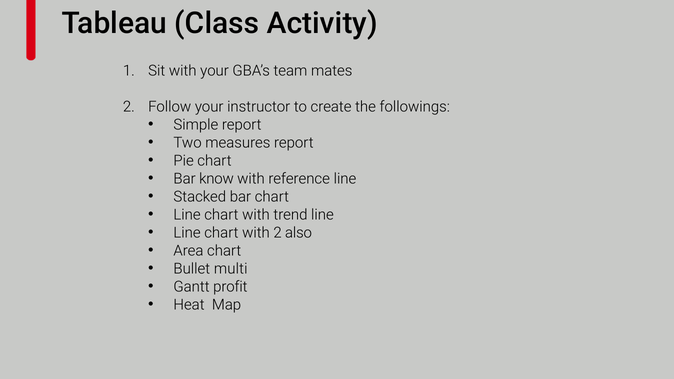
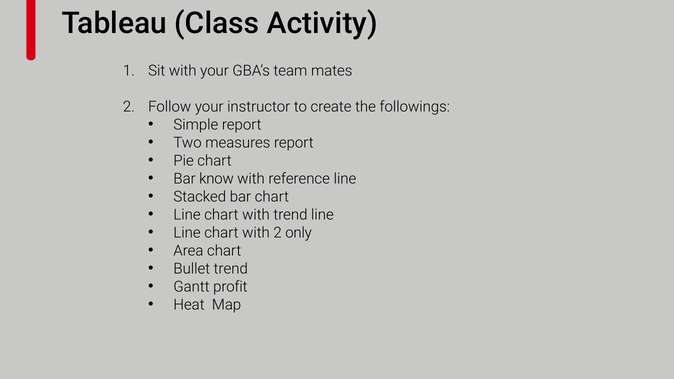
also: also -> only
Bullet multi: multi -> trend
